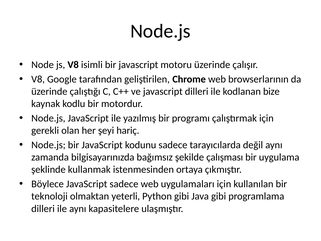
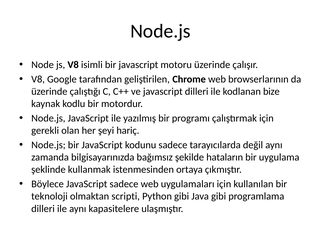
çalışması: çalışması -> hataların
yeterli: yeterli -> scripti
